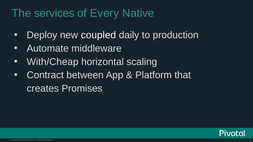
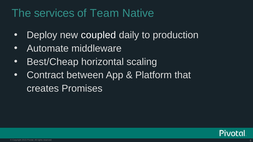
Every: Every -> Team
With/Cheap: With/Cheap -> Best/Cheap
